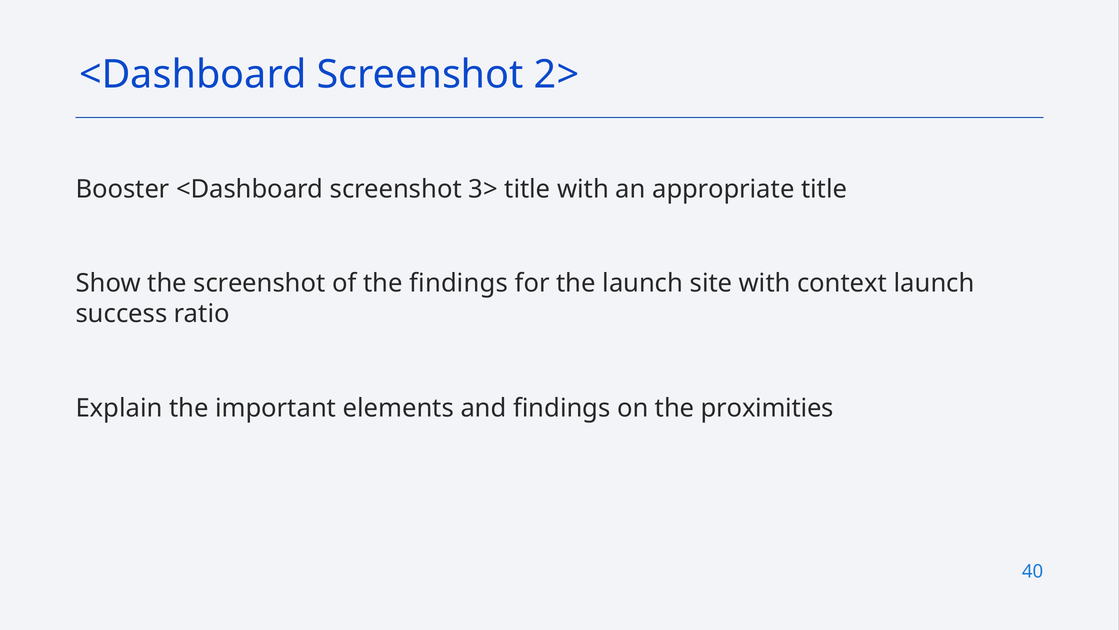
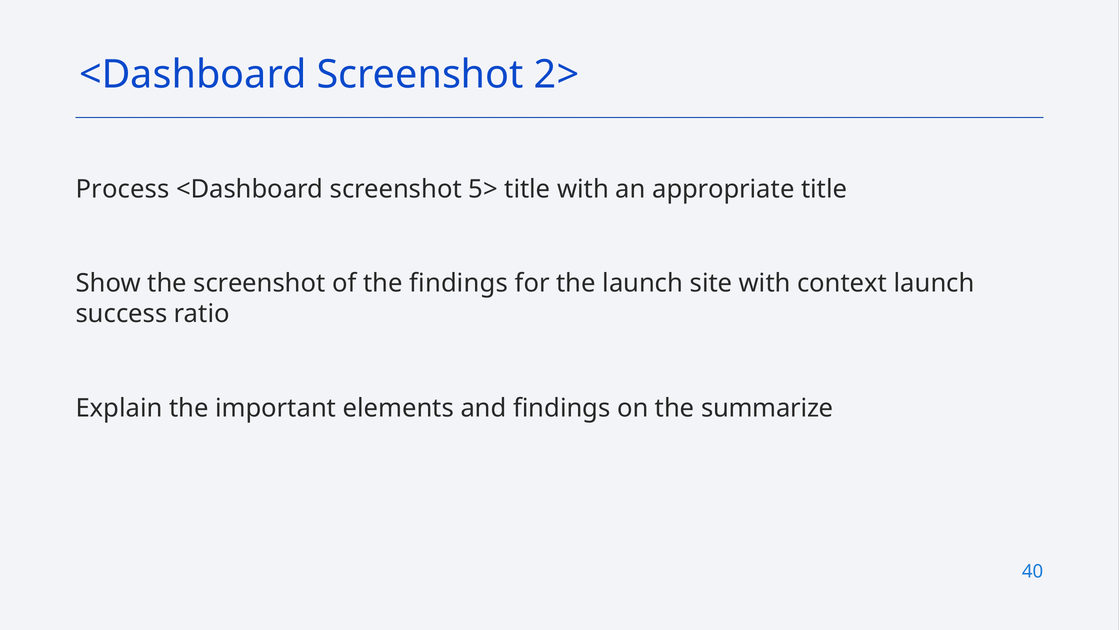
Booster: Booster -> Process
3>: 3> -> 5>
proximities: proximities -> summarize
